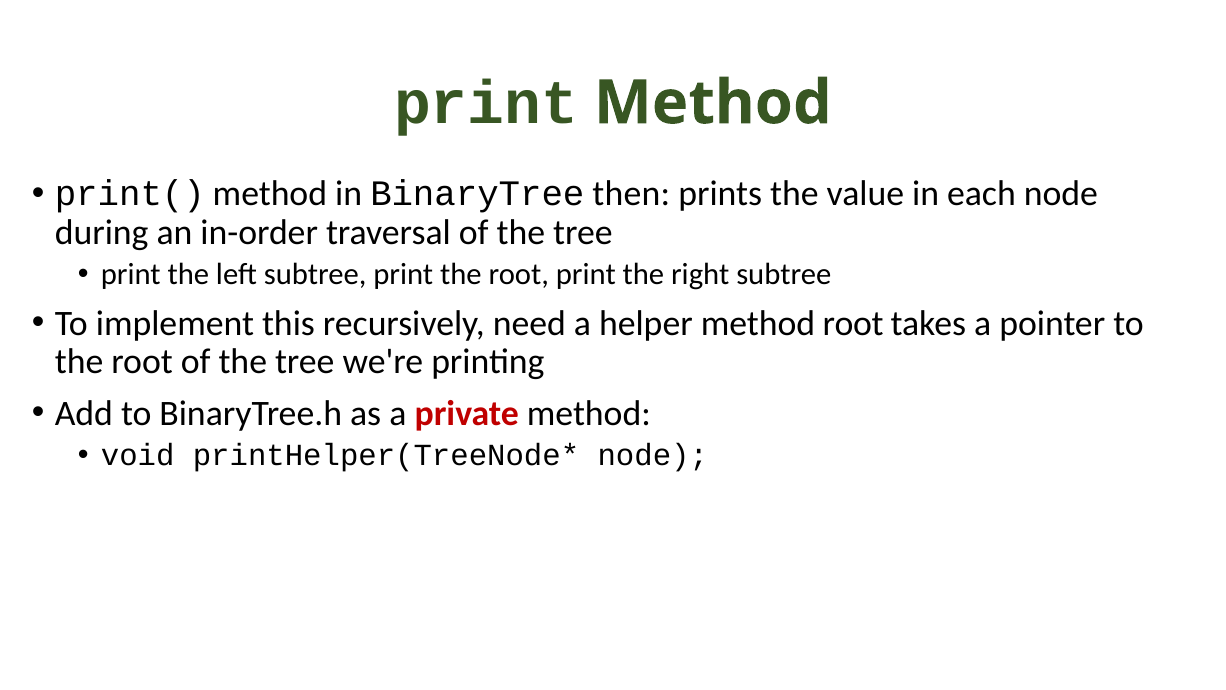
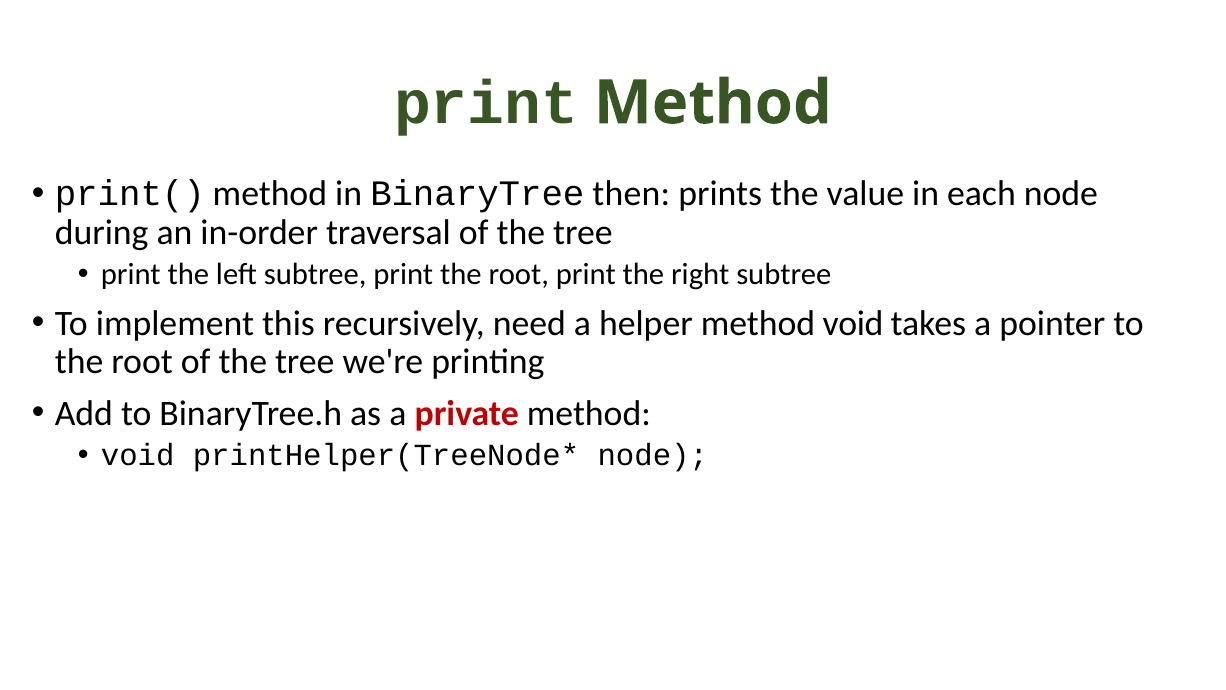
method root: root -> void
